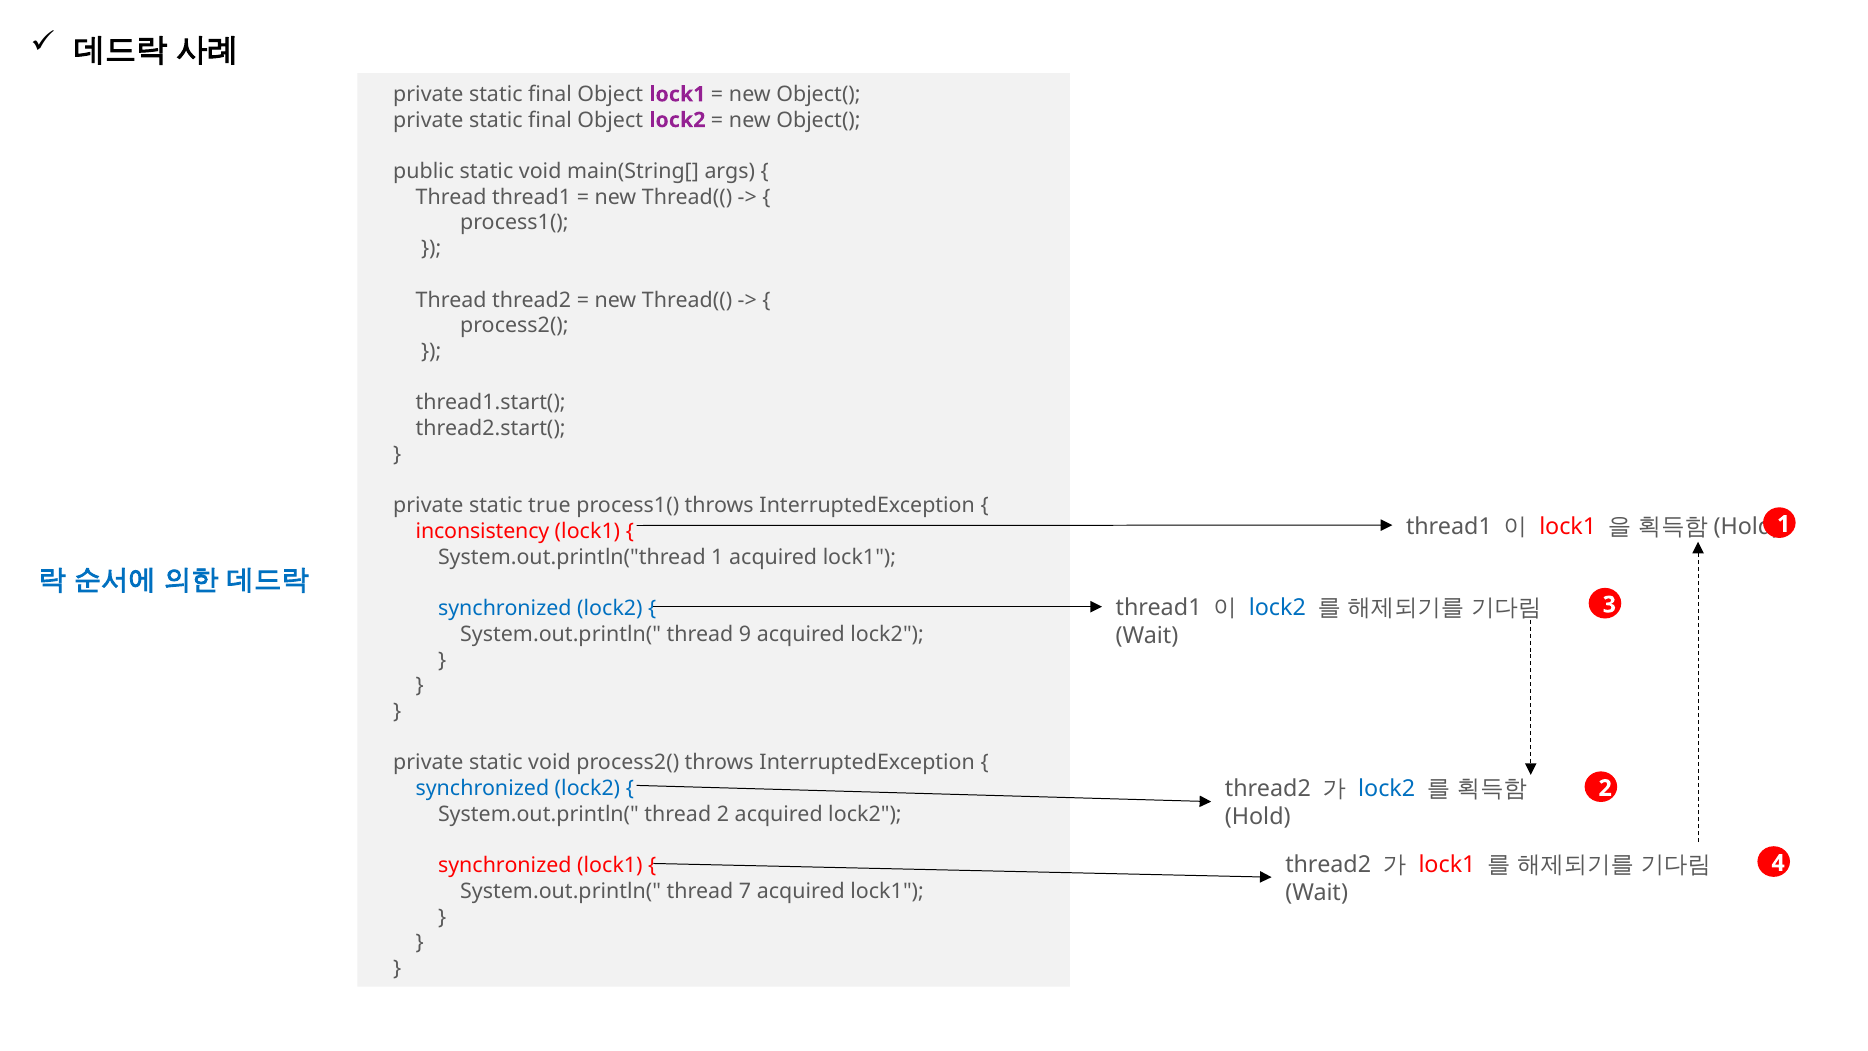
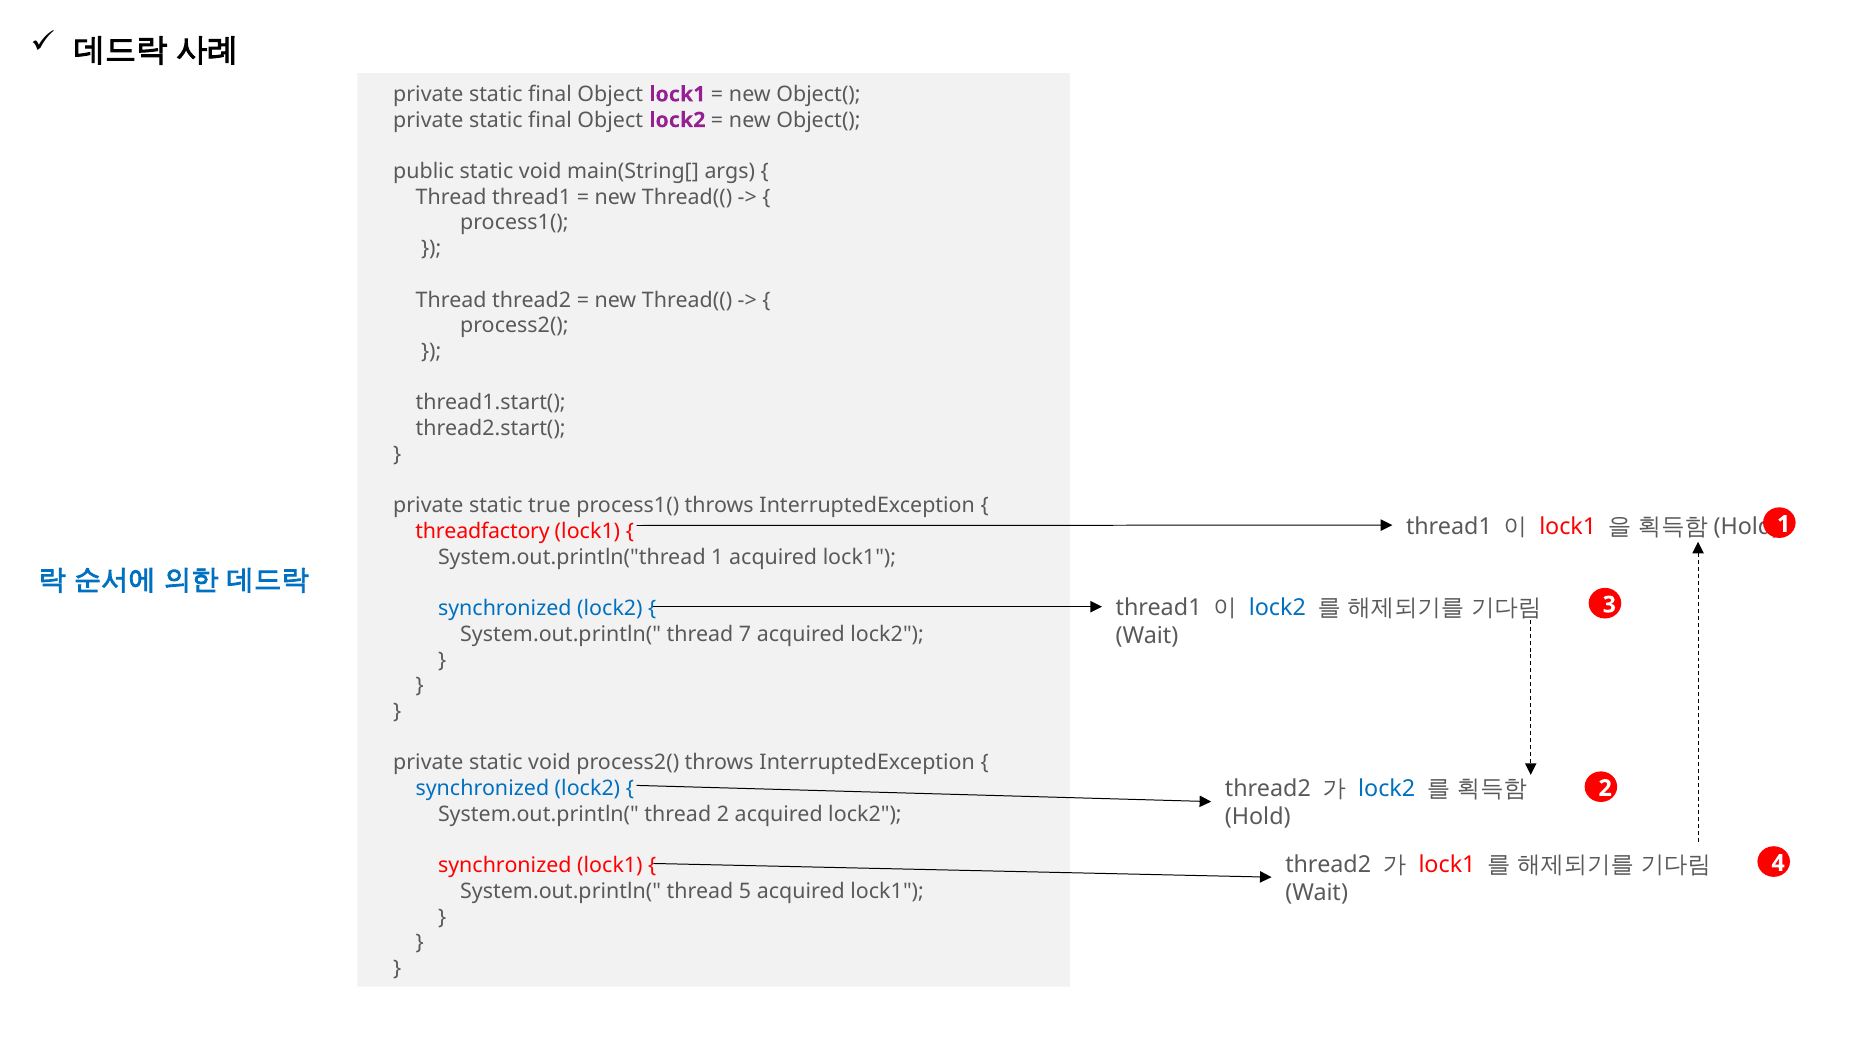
inconsistency: inconsistency -> threadfactory
9: 9 -> 7
7: 7 -> 5
